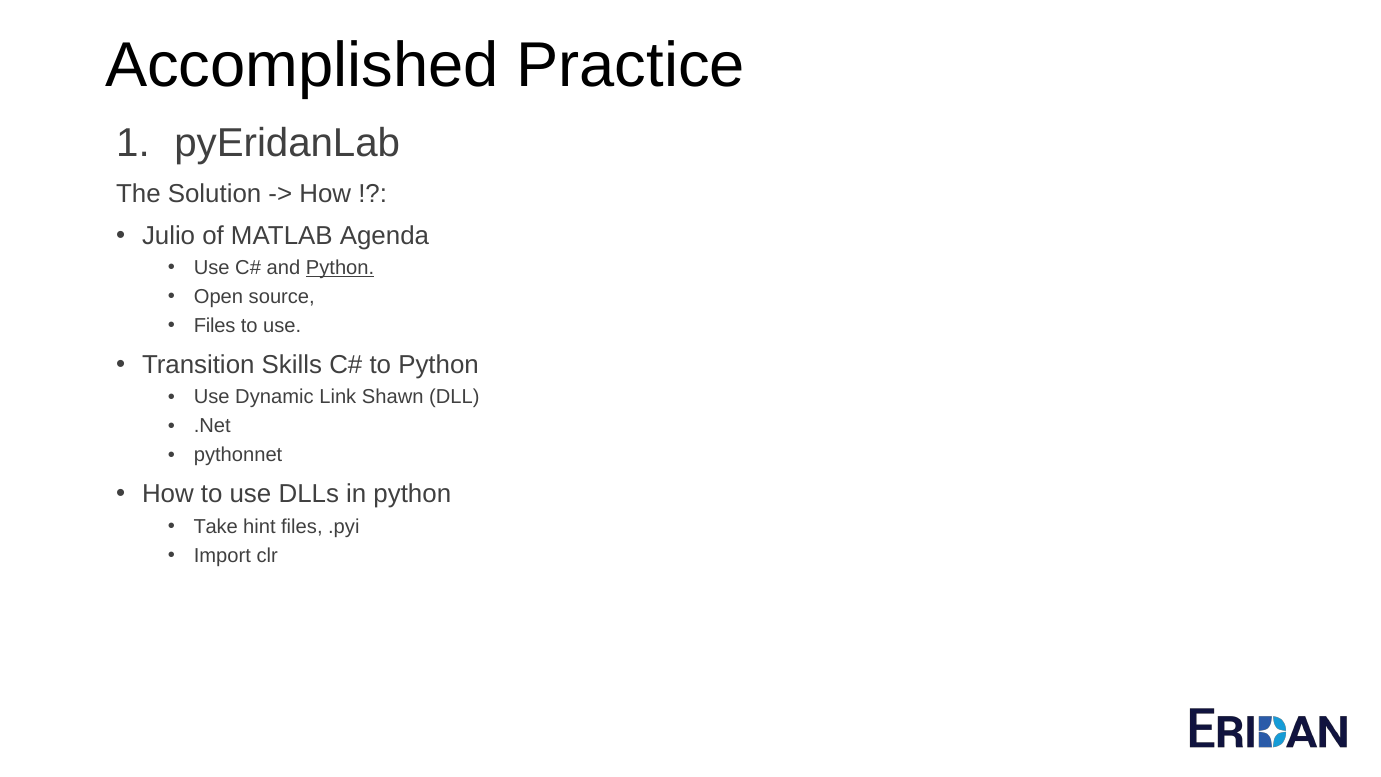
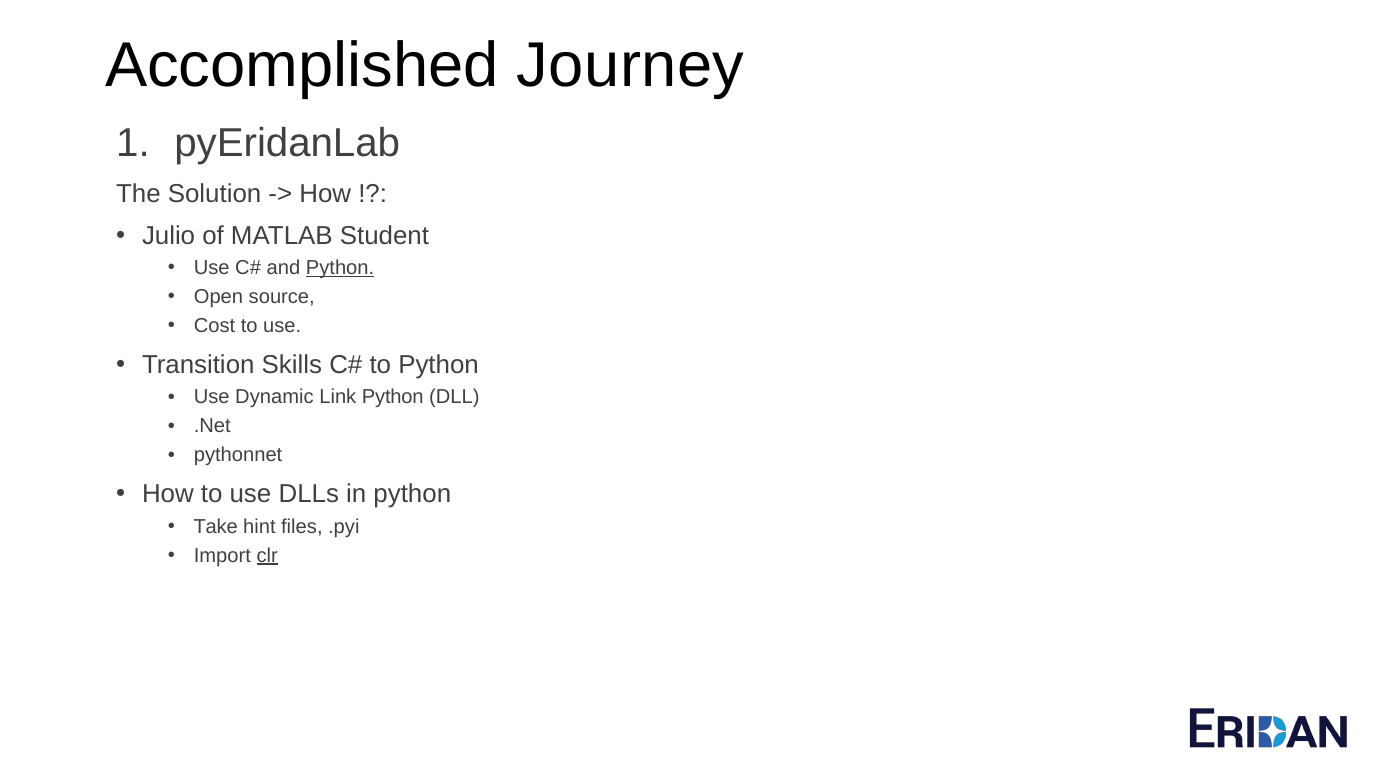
Practice: Practice -> Journey
Agenda: Agenda -> Student
Files at (215, 326): Files -> Cost
Link Shawn: Shawn -> Python
clr underline: none -> present
